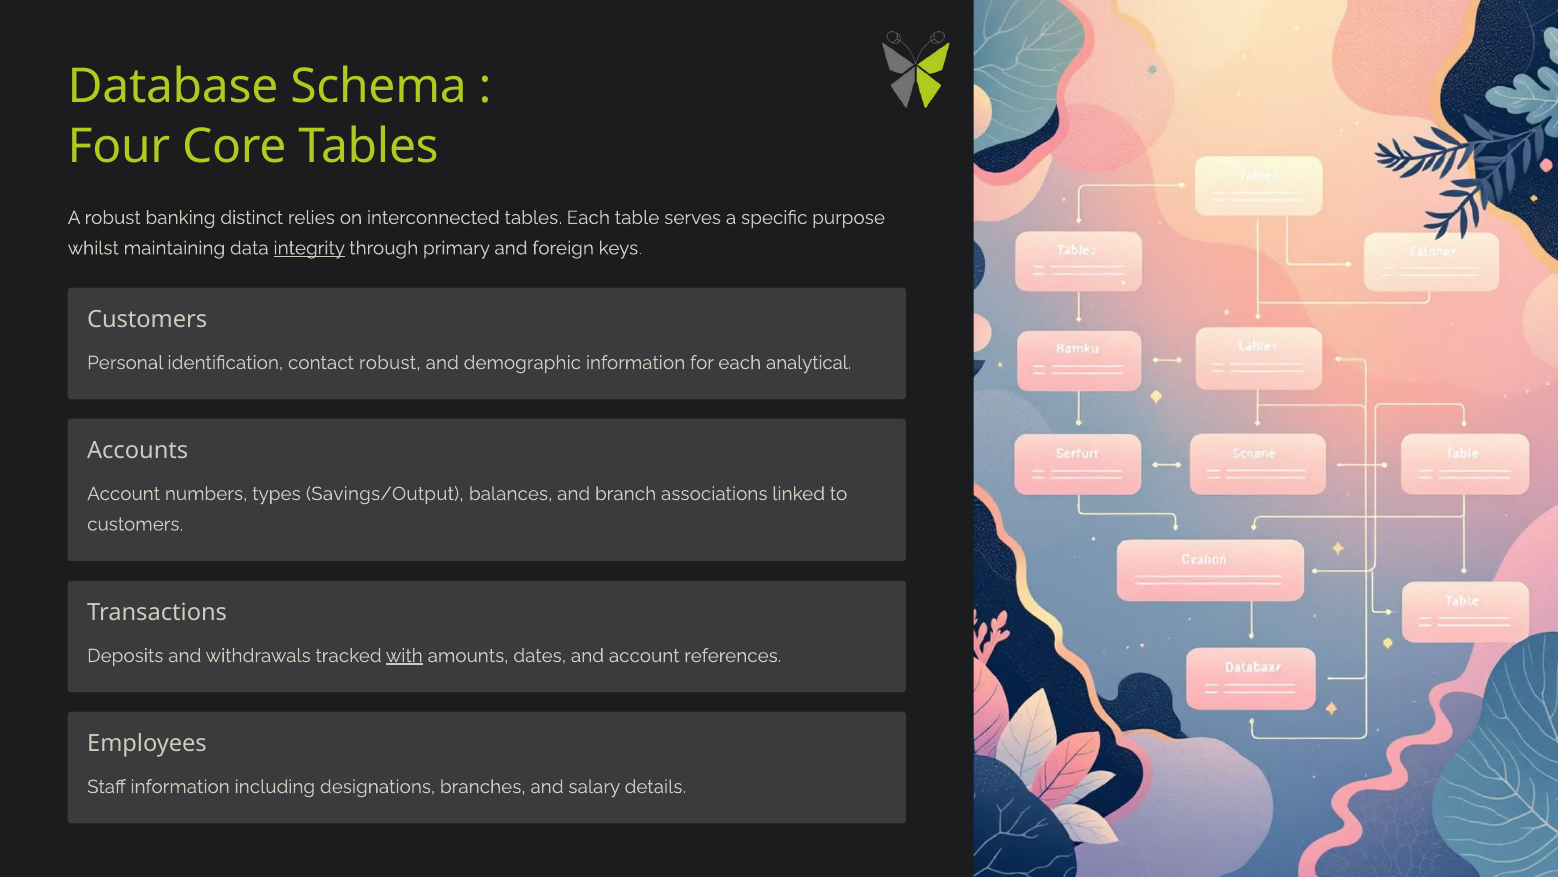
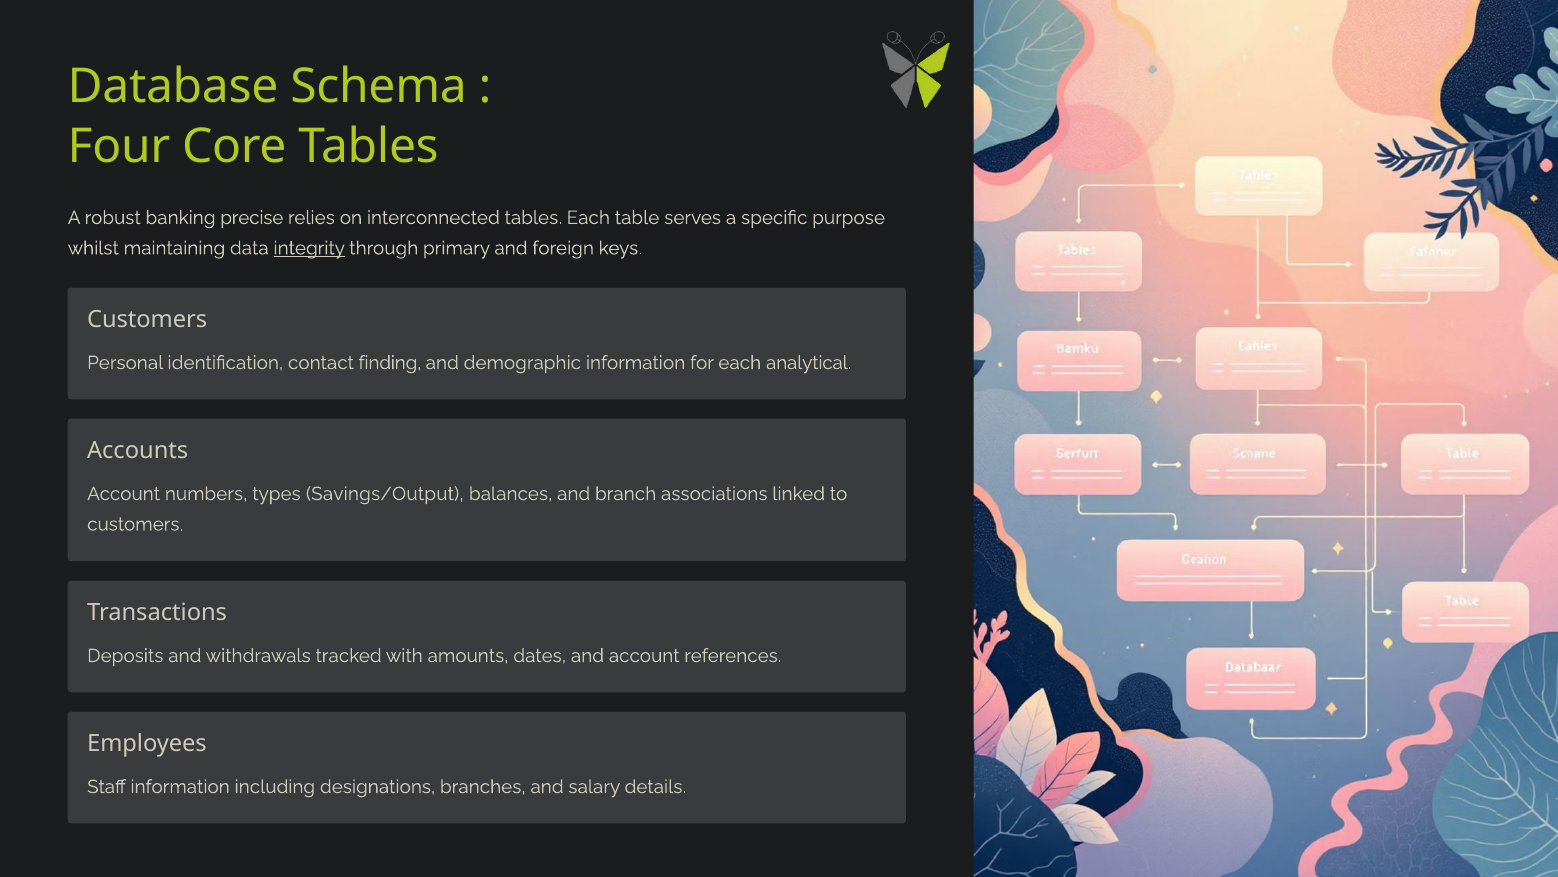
distinct: distinct -> precise
contact robust: robust -> finding
with underline: present -> none
